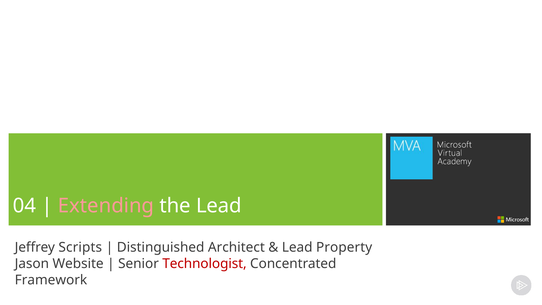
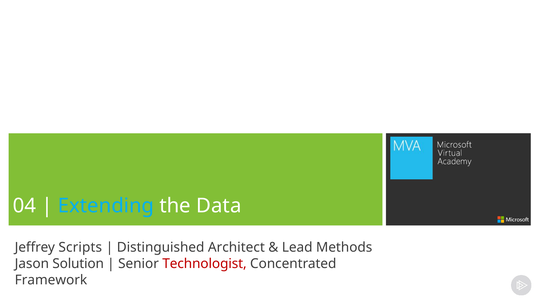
Extending colour: pink -> light blue
the Lead: Lead -> Data
Property: Property -> Methods
Website: Website -> Solution
